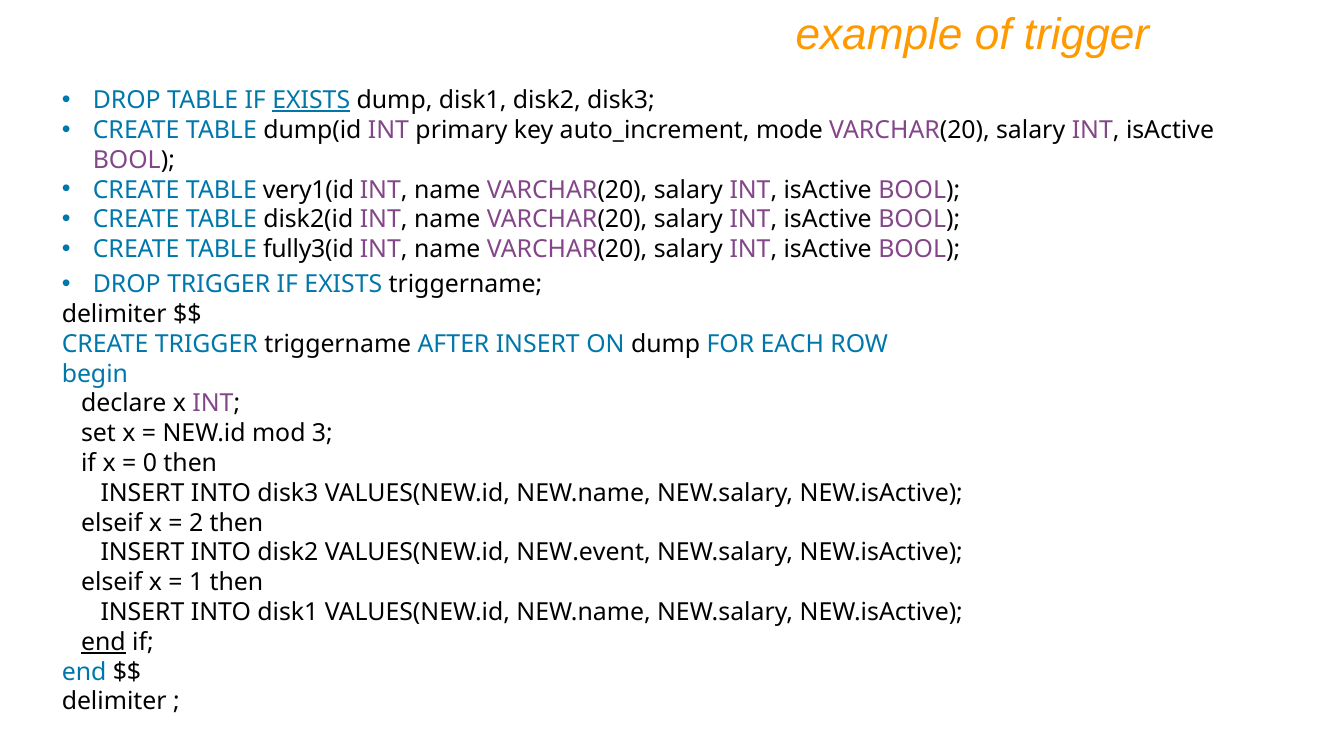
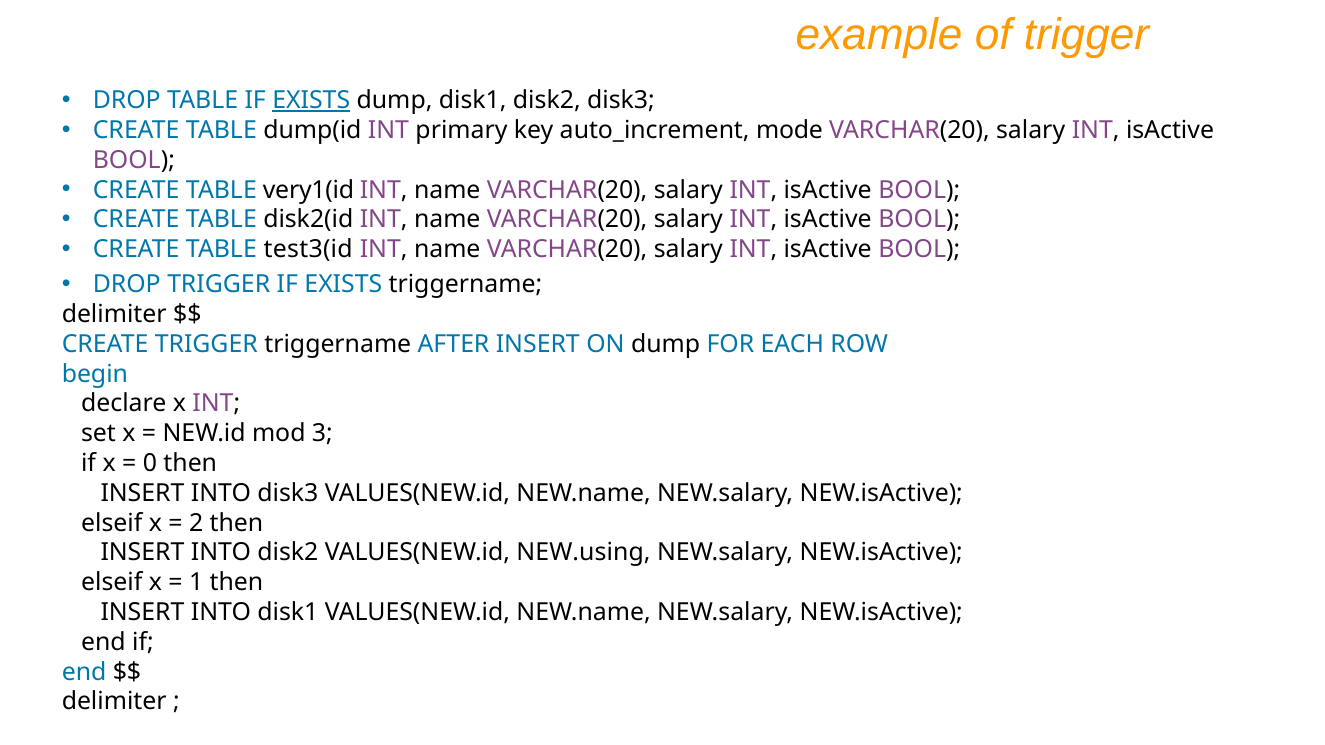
fully3(id: fully3(id -> test3(id
NEW.event: NEW.event -> NEW.using
end at (103, 642) underline: present -> none
